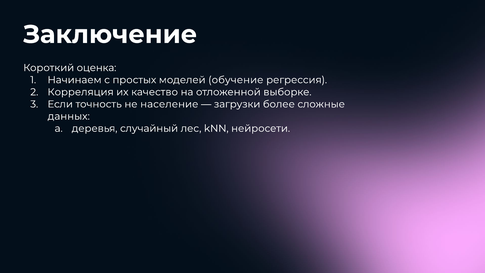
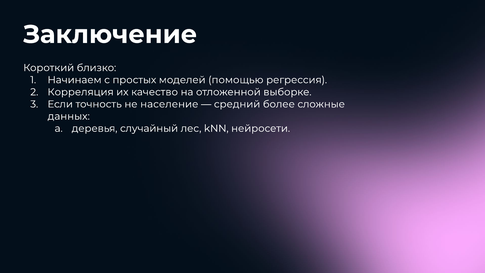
оценка: оценка -> близко
обучение: обучение -> помощью
загрузки: загрузки -> средний
